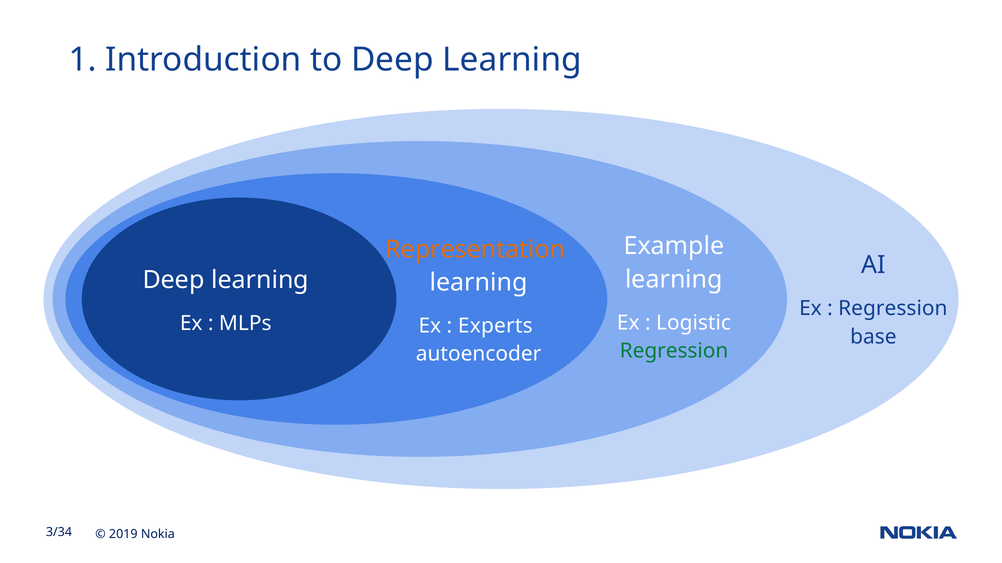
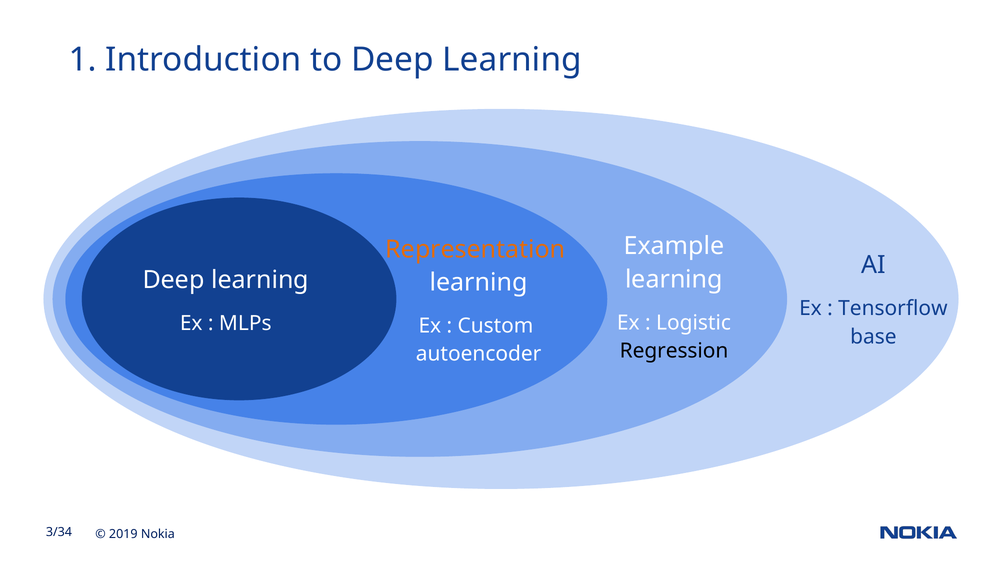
Regression at (893, 309): Regression -> Tensorflow
Experts: Experts -> Custom
Regression at (674, 351) colour: green -> black
